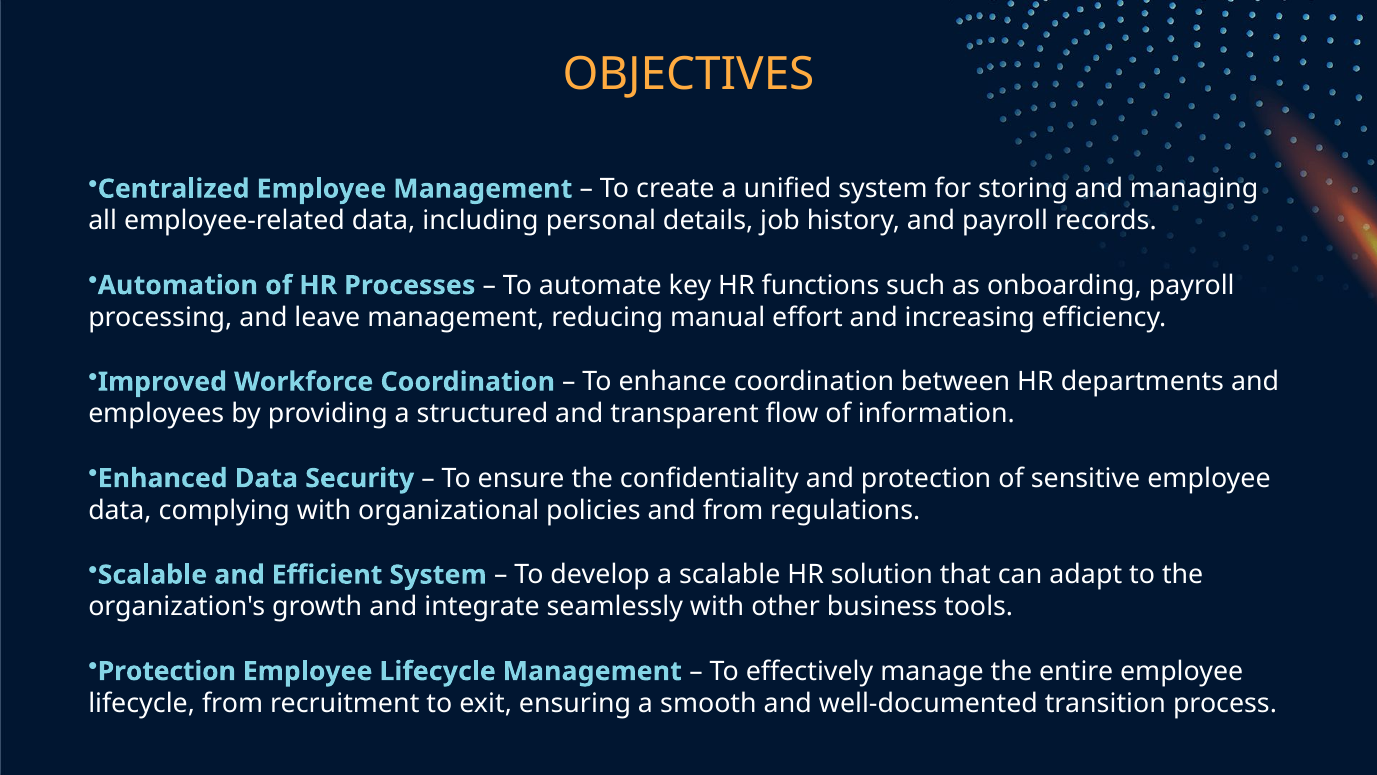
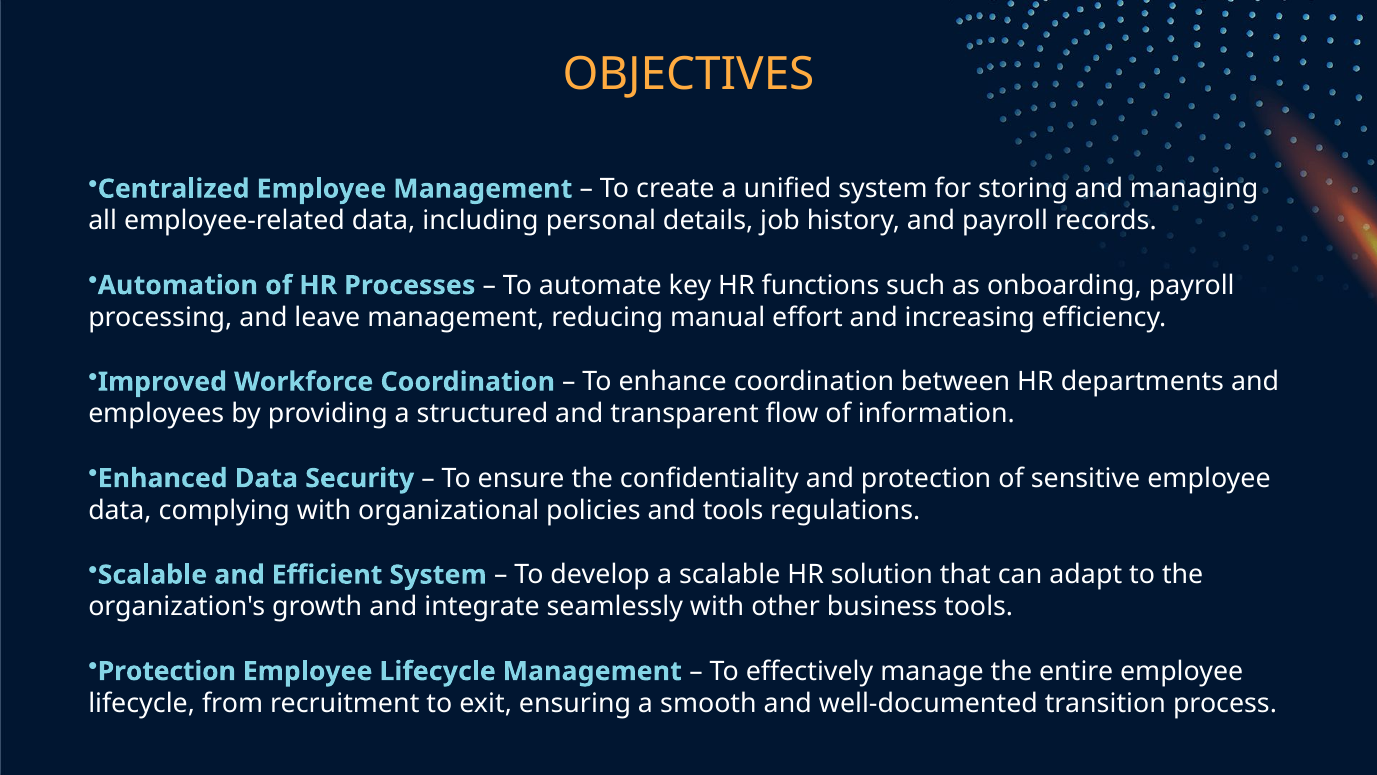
and from: from -> tools
